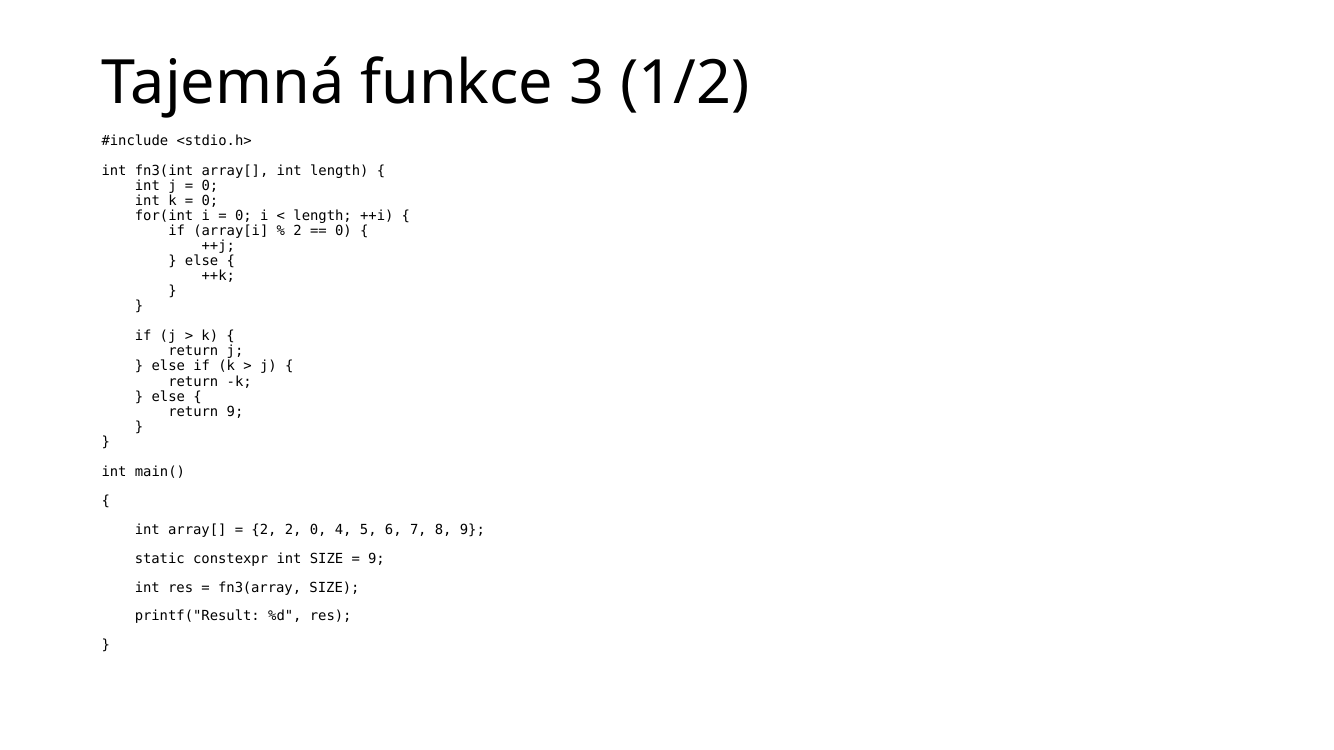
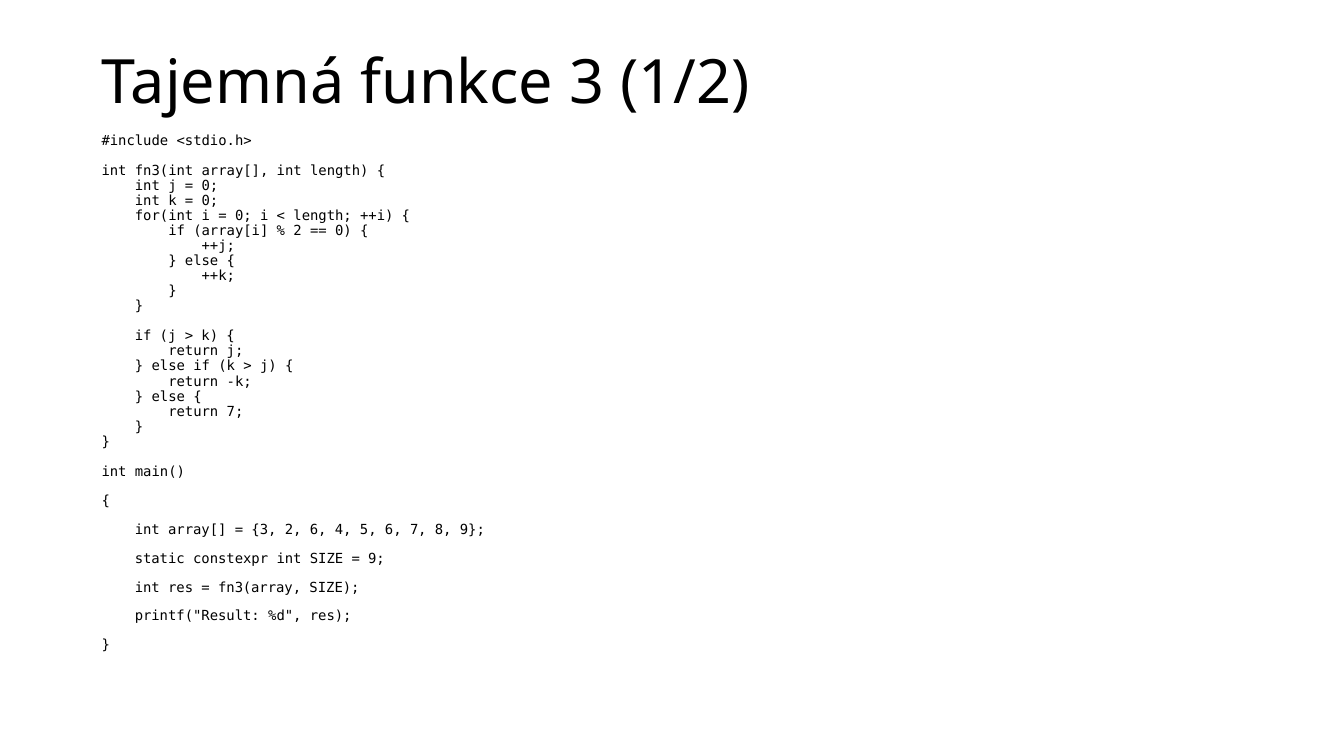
return 9: 9 -> 7
2 at (264, 530): 2 -> 3
2 0: 0 -> 6
